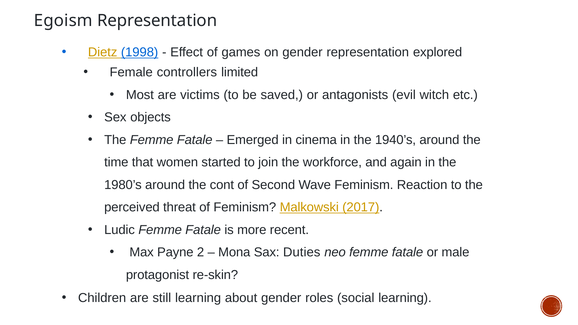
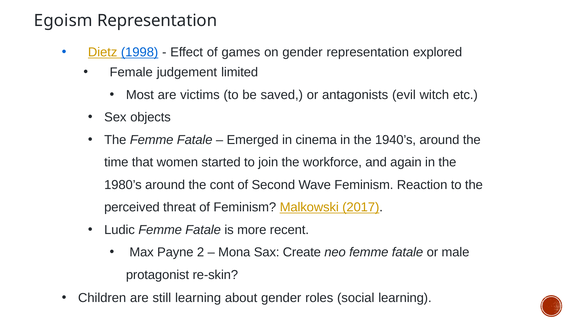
controllers: controllers -> judgement
Duties: Duties -> Create
